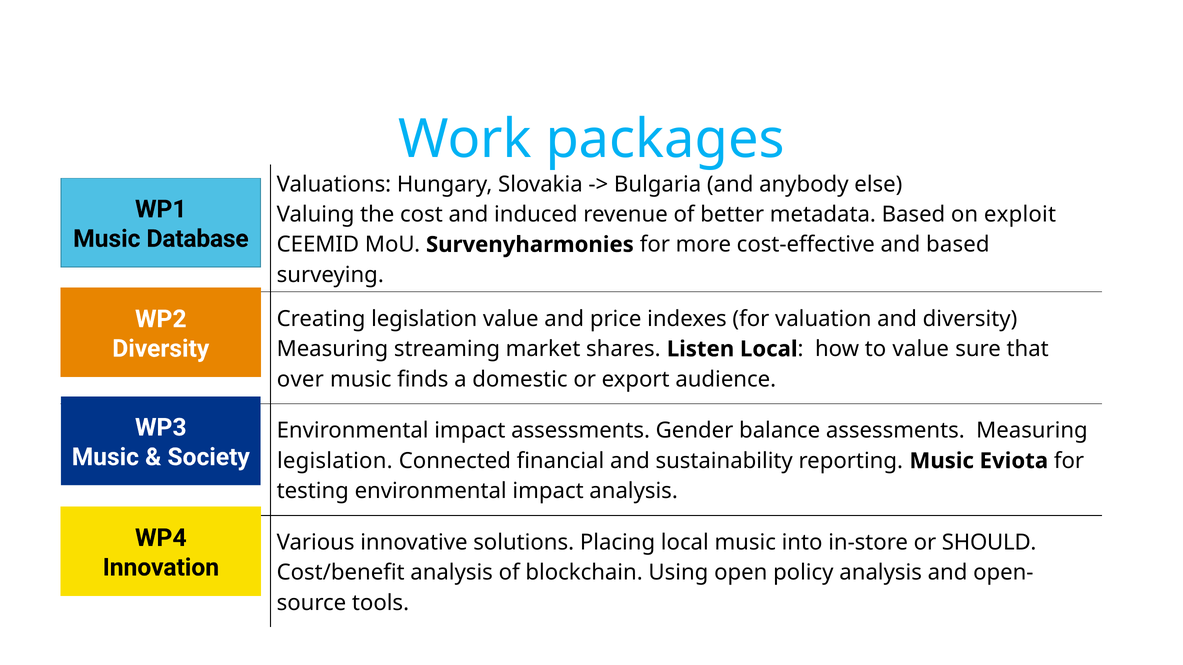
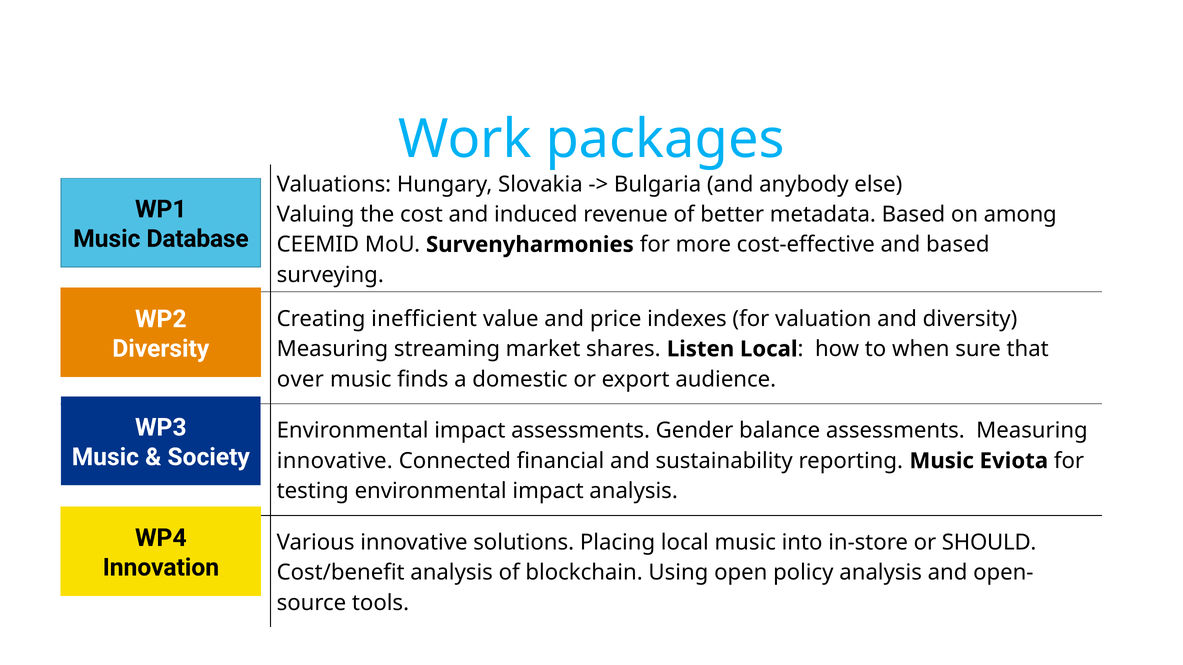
exploit: exploit -> among
Creating legislation: legislation -> inefficient
to value: value -> when
legislation at (335, 461): legislation -> innovative
